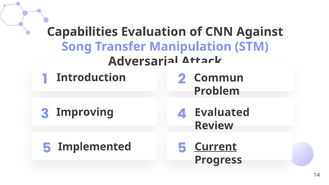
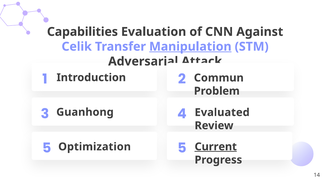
Song: Song -> Celik
Manipulation underline: none -> present
Improving: Improving -> Guanhong
Implemented: Implemented -> Optimization
